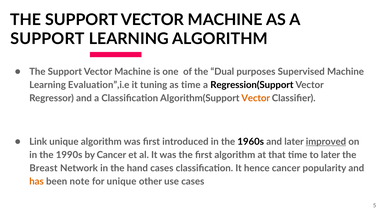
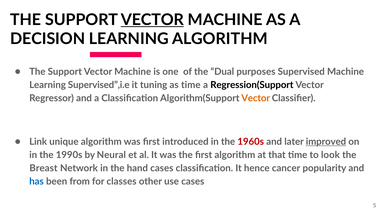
VECTOR at (152, 20) underline: none -> present
SUPPORT at (47, 39): SUPPORT -> DECISION
Evaluation”,i.e: Evaluation”,i.e -> Supervised”,i.e
1960s colour: black -> red
by Cancer: Cancer -> Neural
to later: later -> look
has colour: orange -> blue
note: note -> from
for unique: unique -> classes
